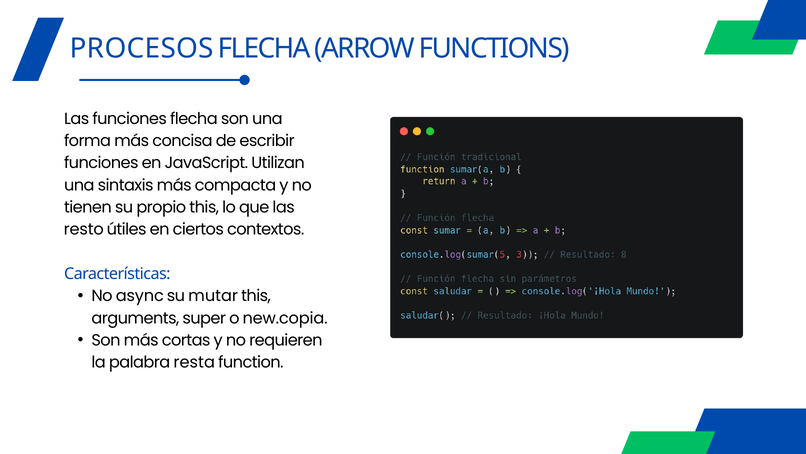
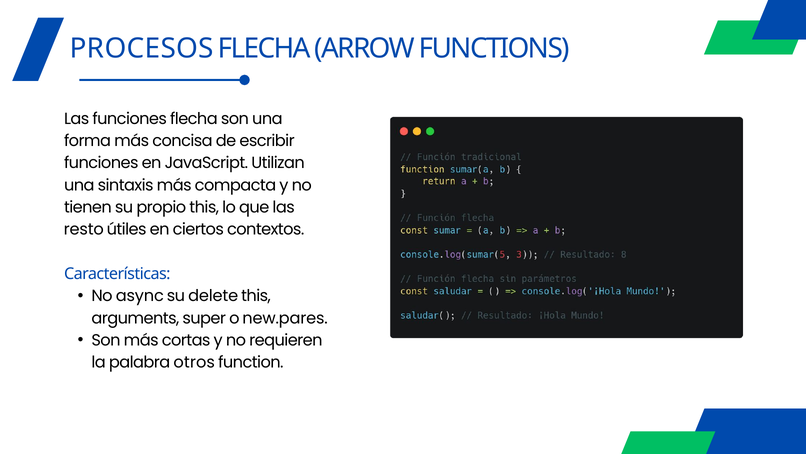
mutar: mutar -> delete
new.copia: new.copia -> new.pares
resta: resta -> otros
